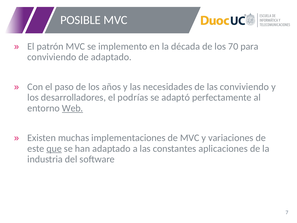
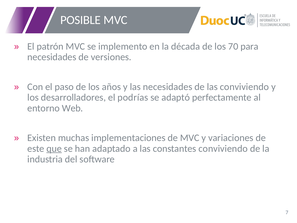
conviviendo at (52, 57): conviviendo -> necesidades
de adaptado: adaptado -> versiones
Web underline: present -> none
constantes aplicaciones: aplicaciones -> conviviendo
